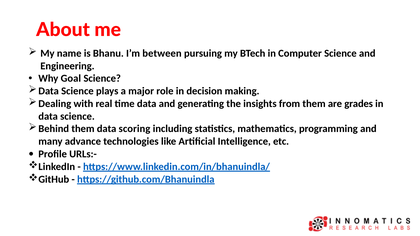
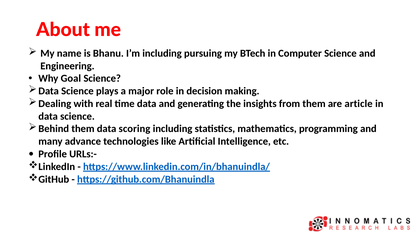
I’m between: between -> including
grades: grades -> article
